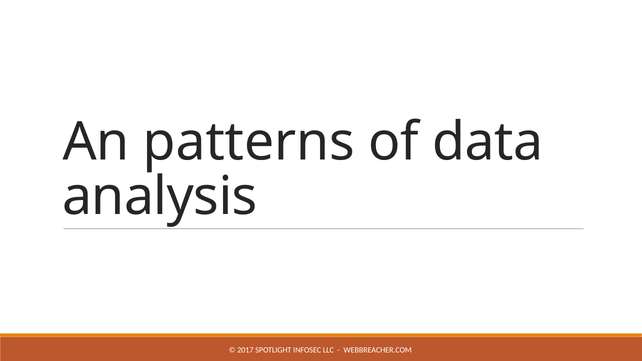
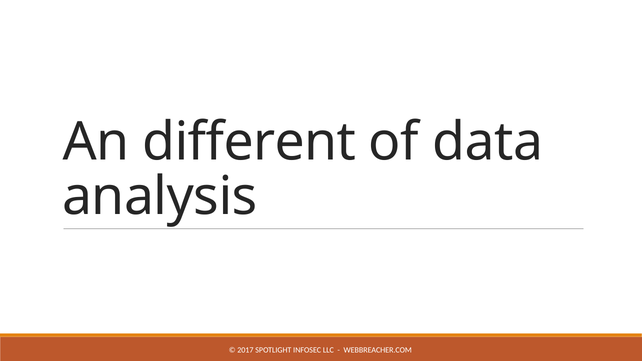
patterns: patterns -> different
